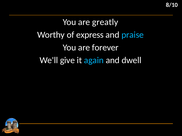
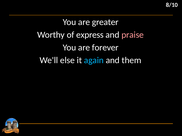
greatly: greatly -> greater
praise colour: light blue -> pink
give: give -> else
dwell: dwell -> them
